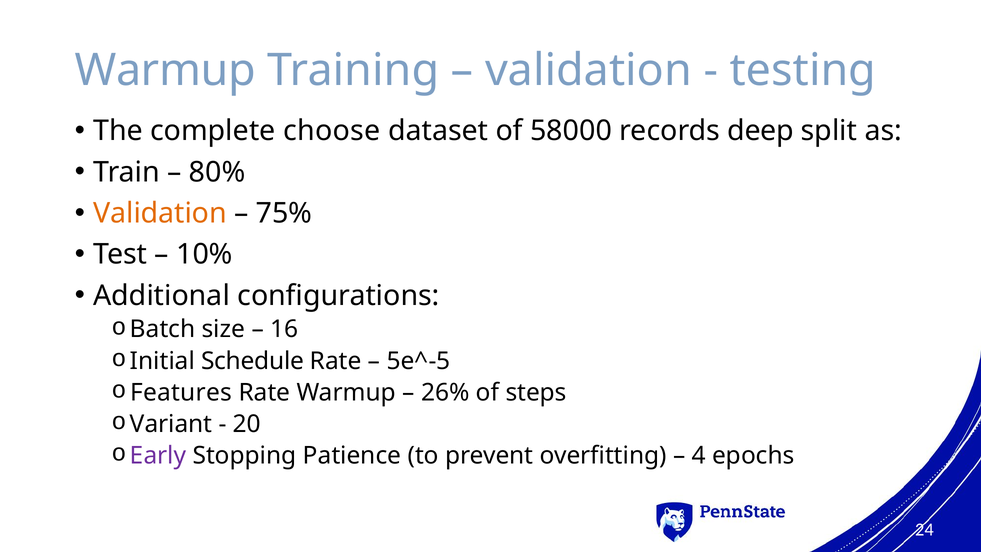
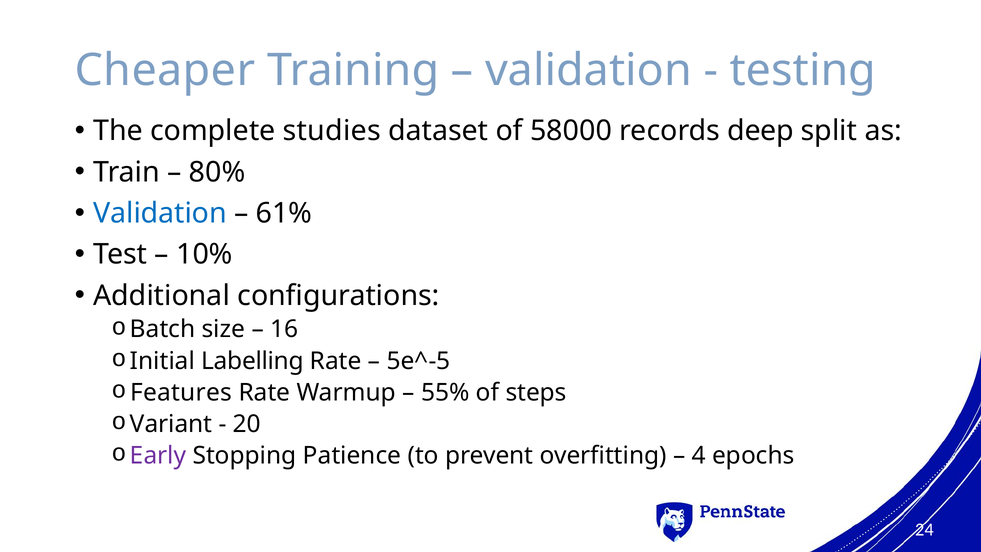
Warmup at (165, 70): Warmup -> Cheaper
choose: choose -> studies
Validation at (160, 213) colour: orange -> blue
75%: 75% -> 61%
Schedule: Schedule -> Labelling
26%: 26% -> 55%
